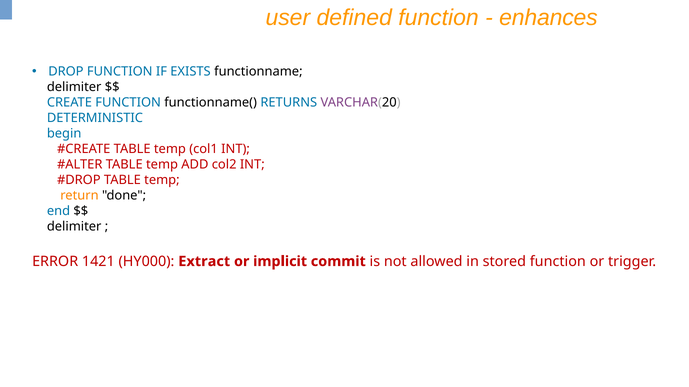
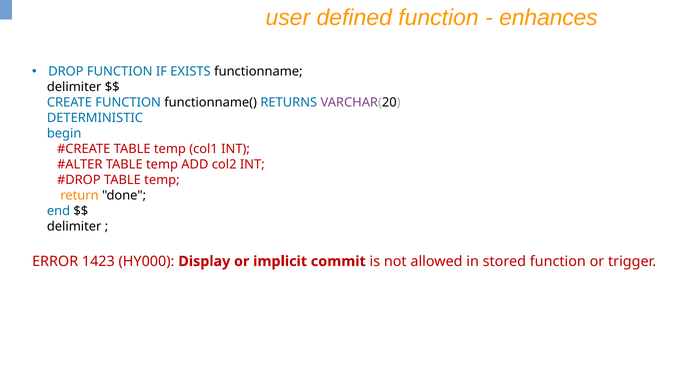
1421: 1421 -> 1423
Extract: Extract -> Display
